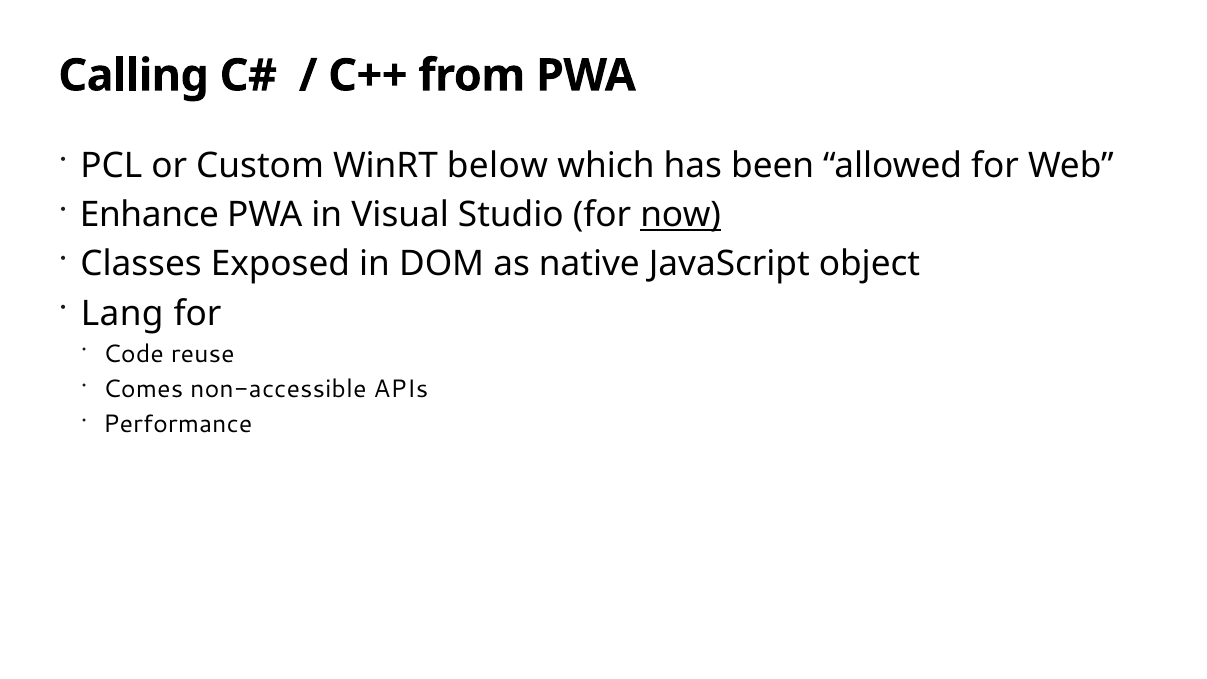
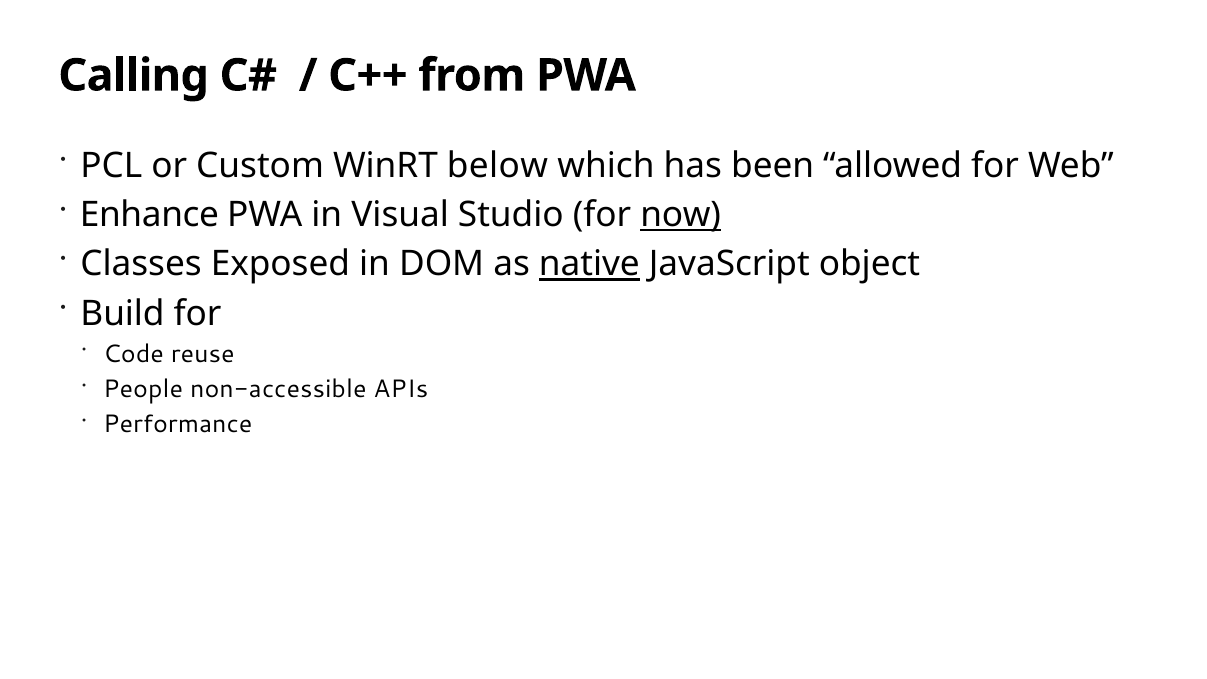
native underline: none -> present
Lang: Lang -> Build
Comes: Comes -> People
